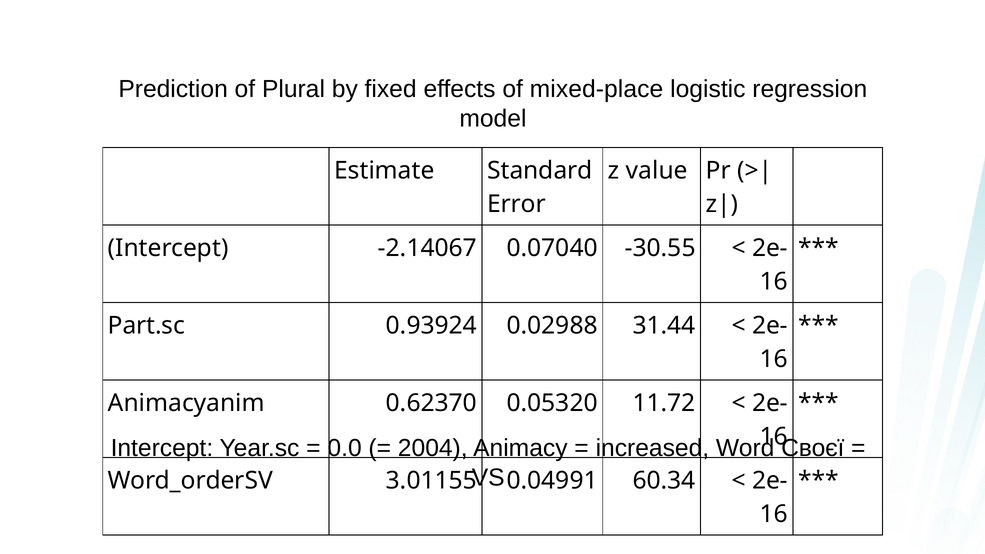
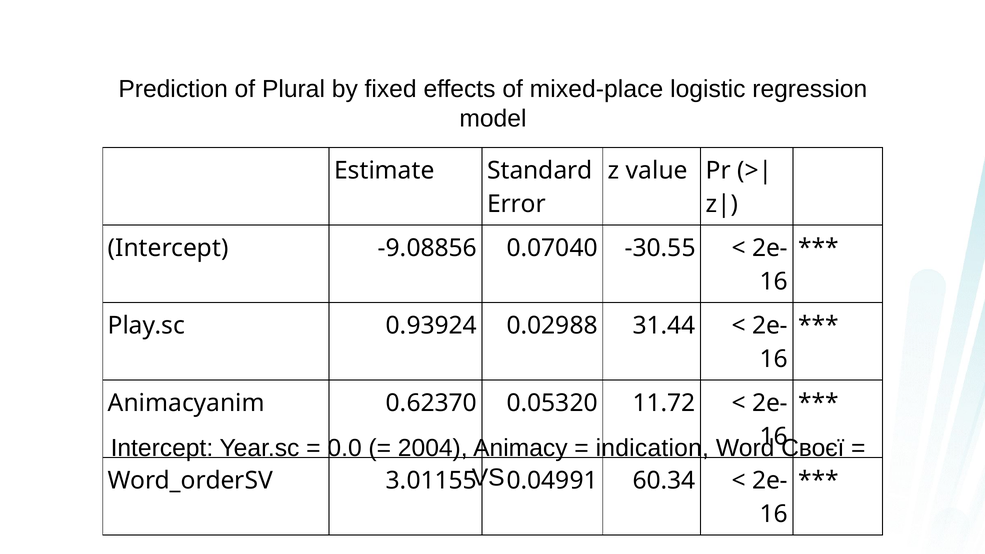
-2.14067: -2.14067 -> -9.08856
Part.sc: Part.sc -> Play.sc
increased: increased -> indication
